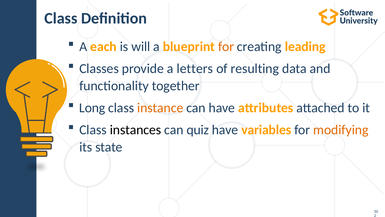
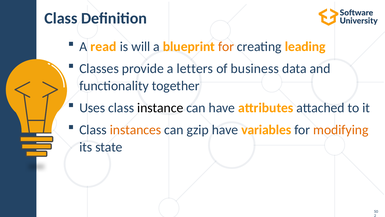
each: each -> read
resulting: resulting -> business
Long: Long -> Uses
instance colour: orange -> black
instances colour: black -> orange
quiz: quiz -> gzip
